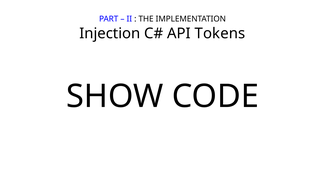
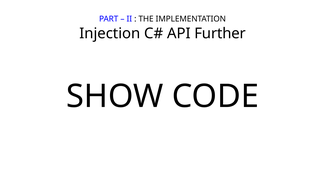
Tokens: Tokens -> Further
